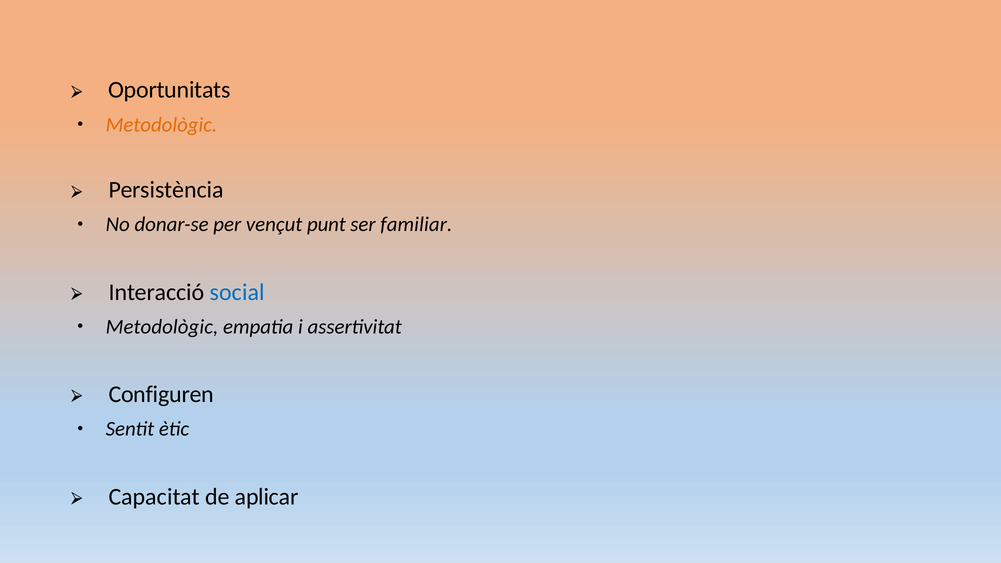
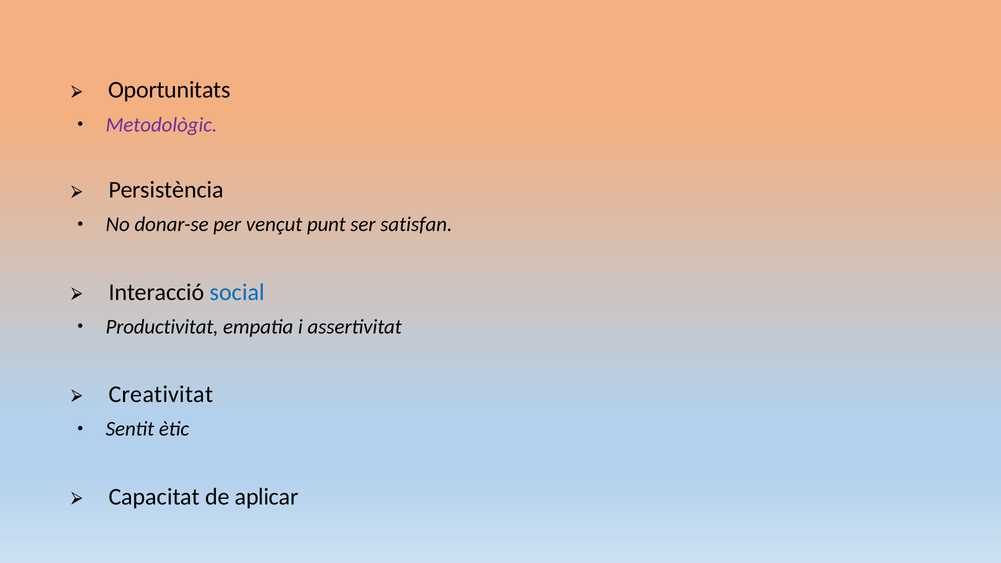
Metodològic at (161, 125) colour: orange -> purple
familiar: familiar -> satisfan
Metodològic at (162, 327): Metodològic -> Productivitat
Configuren: Configuren -> Creativitat
